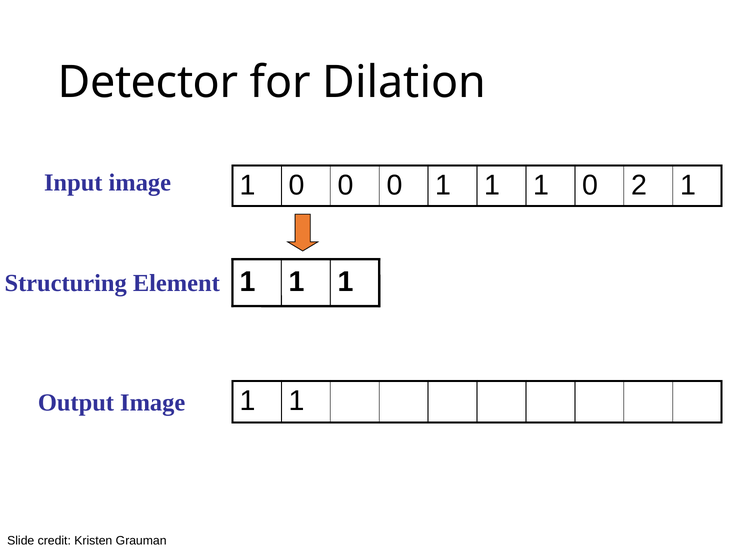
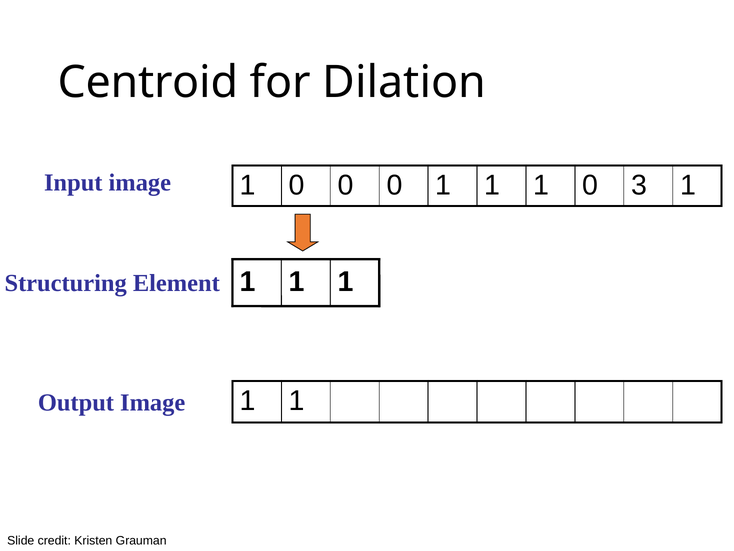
Detector: Detector -> Centroid
2: 2 -> 3
